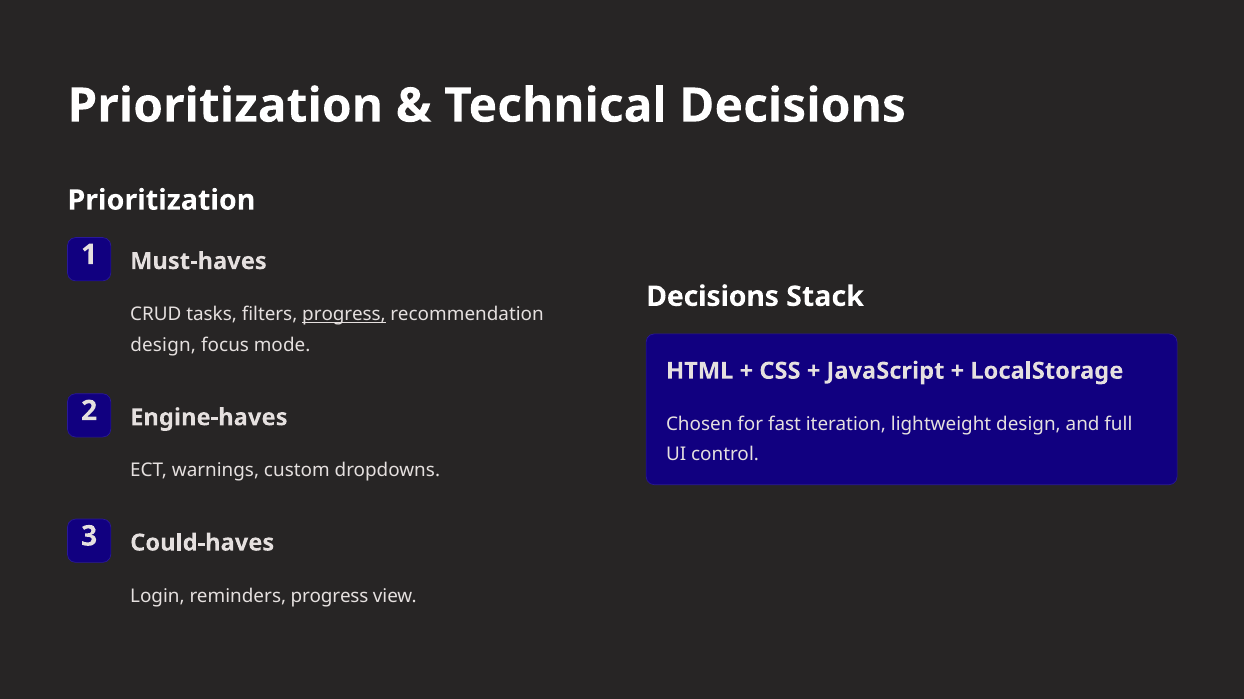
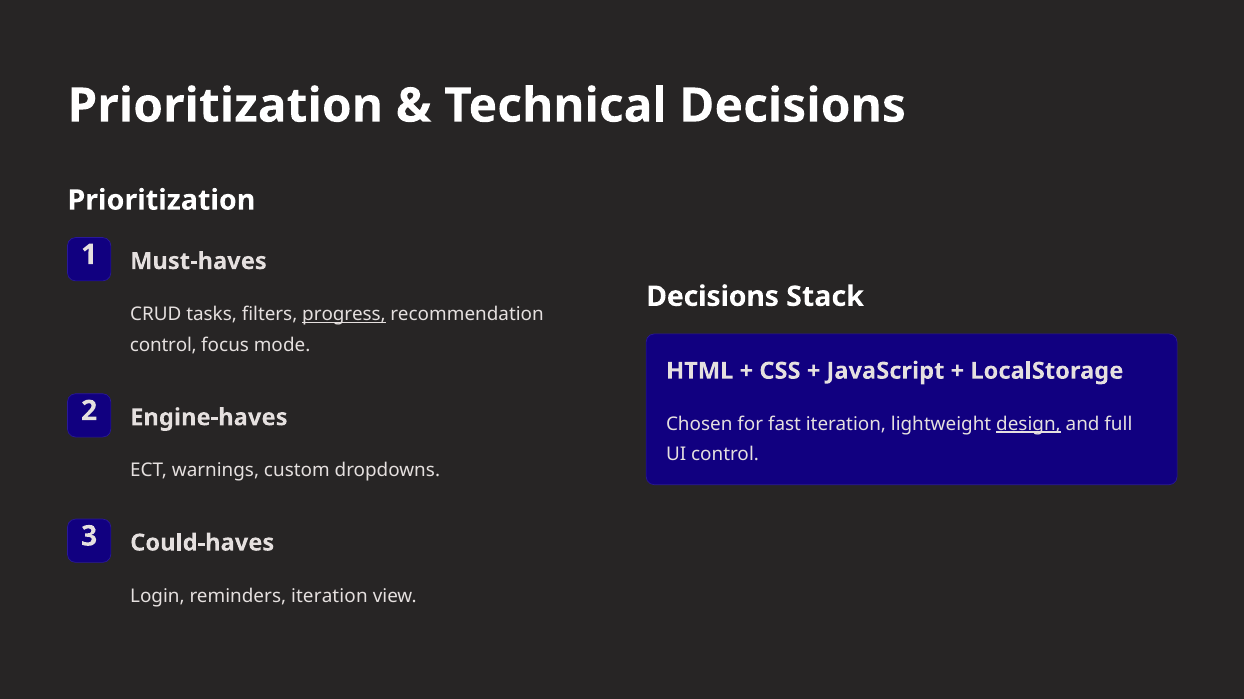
design at (163, 345): design -> control
design at (1028, 424) underline: none -> present
reminders progress: progress -> iteration
